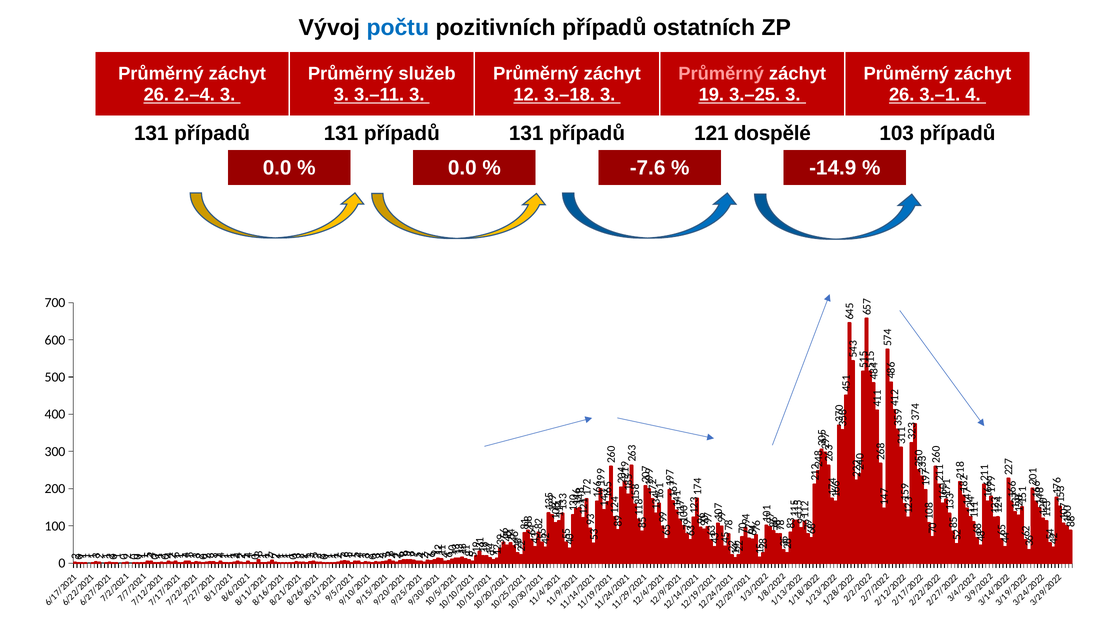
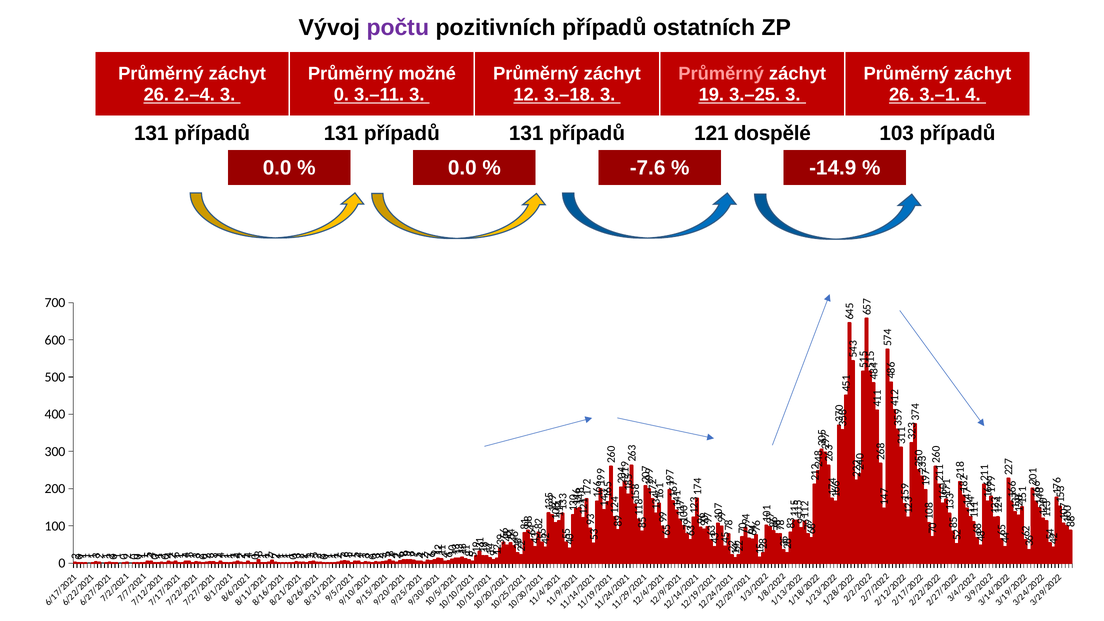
počtu colour: blue -> purple
služeb: služeb -> možné
2.–4 3 3: 3 -> 0
